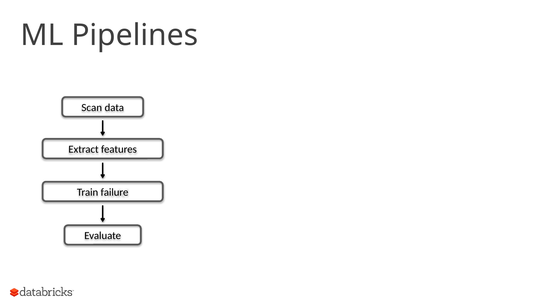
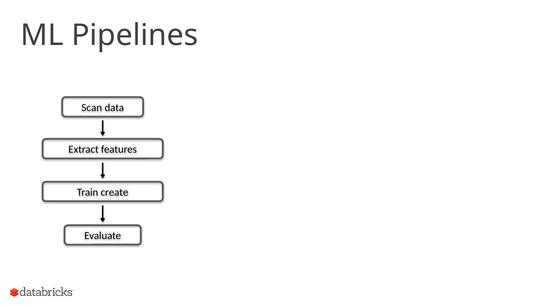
failure: failure -> create
